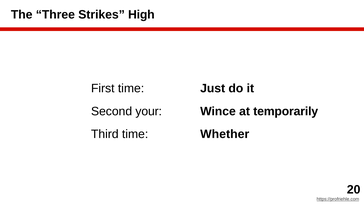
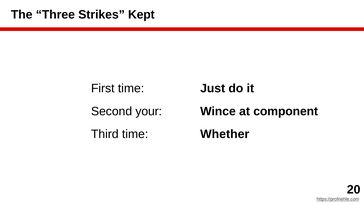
High: High -> Kept
temporarily: temporarily -> component
